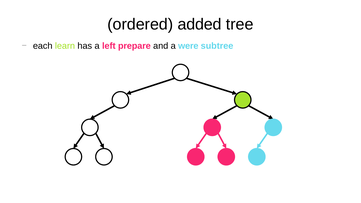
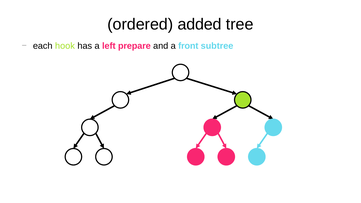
learn: learn -> hook
were: were -> front
